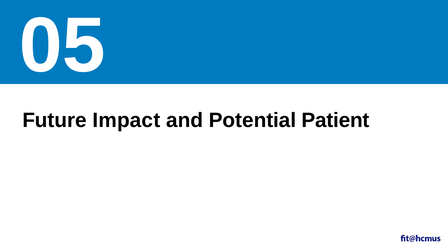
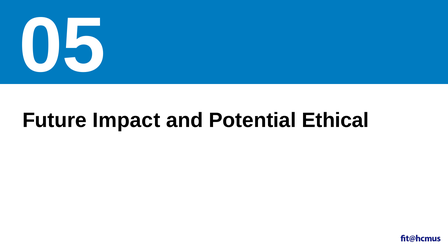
Patient: Patient -> Ethical
